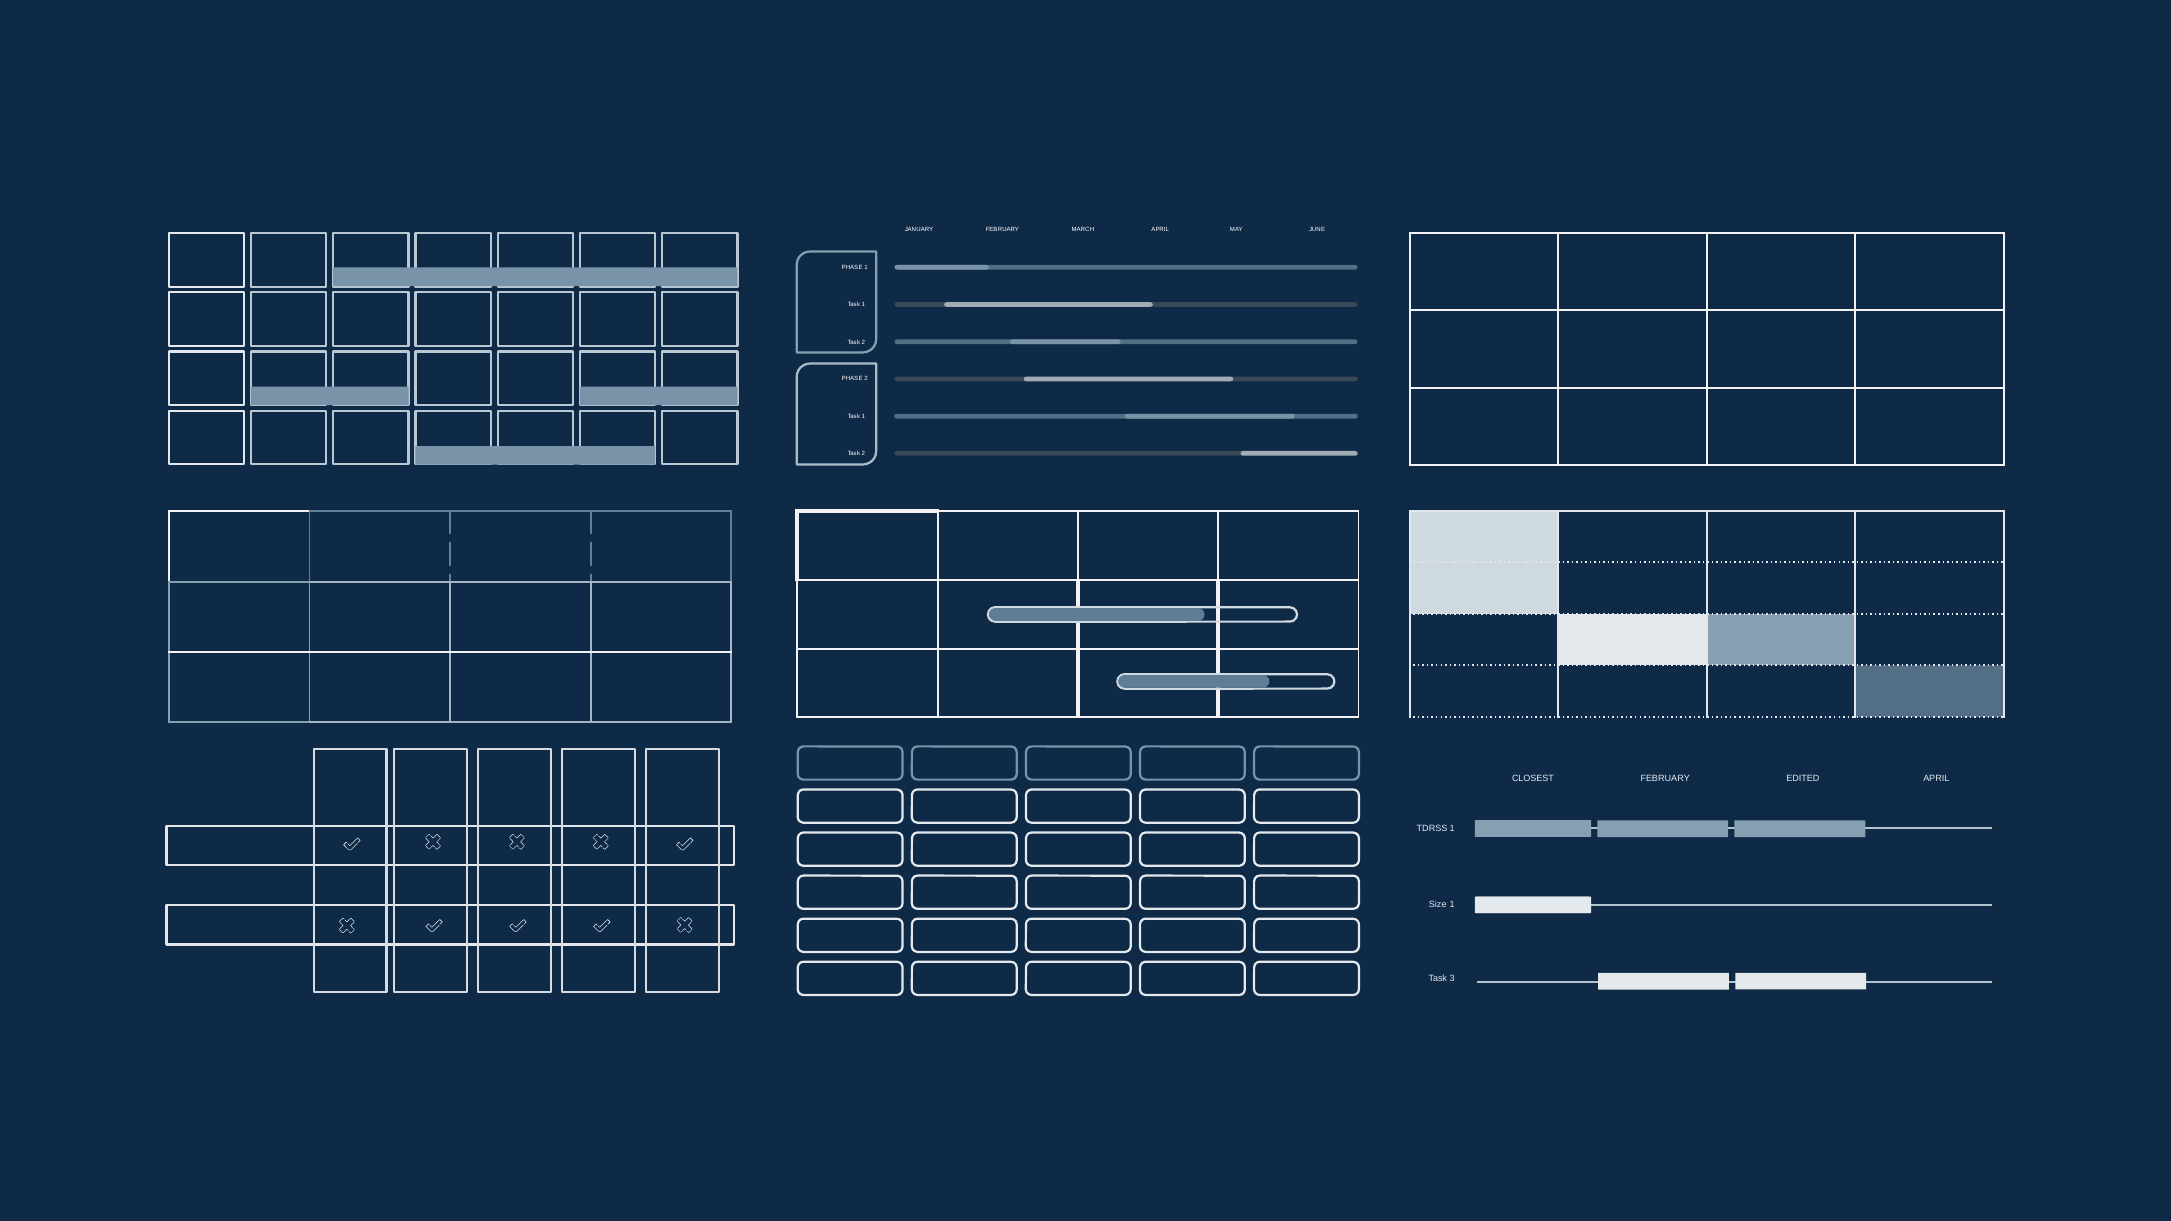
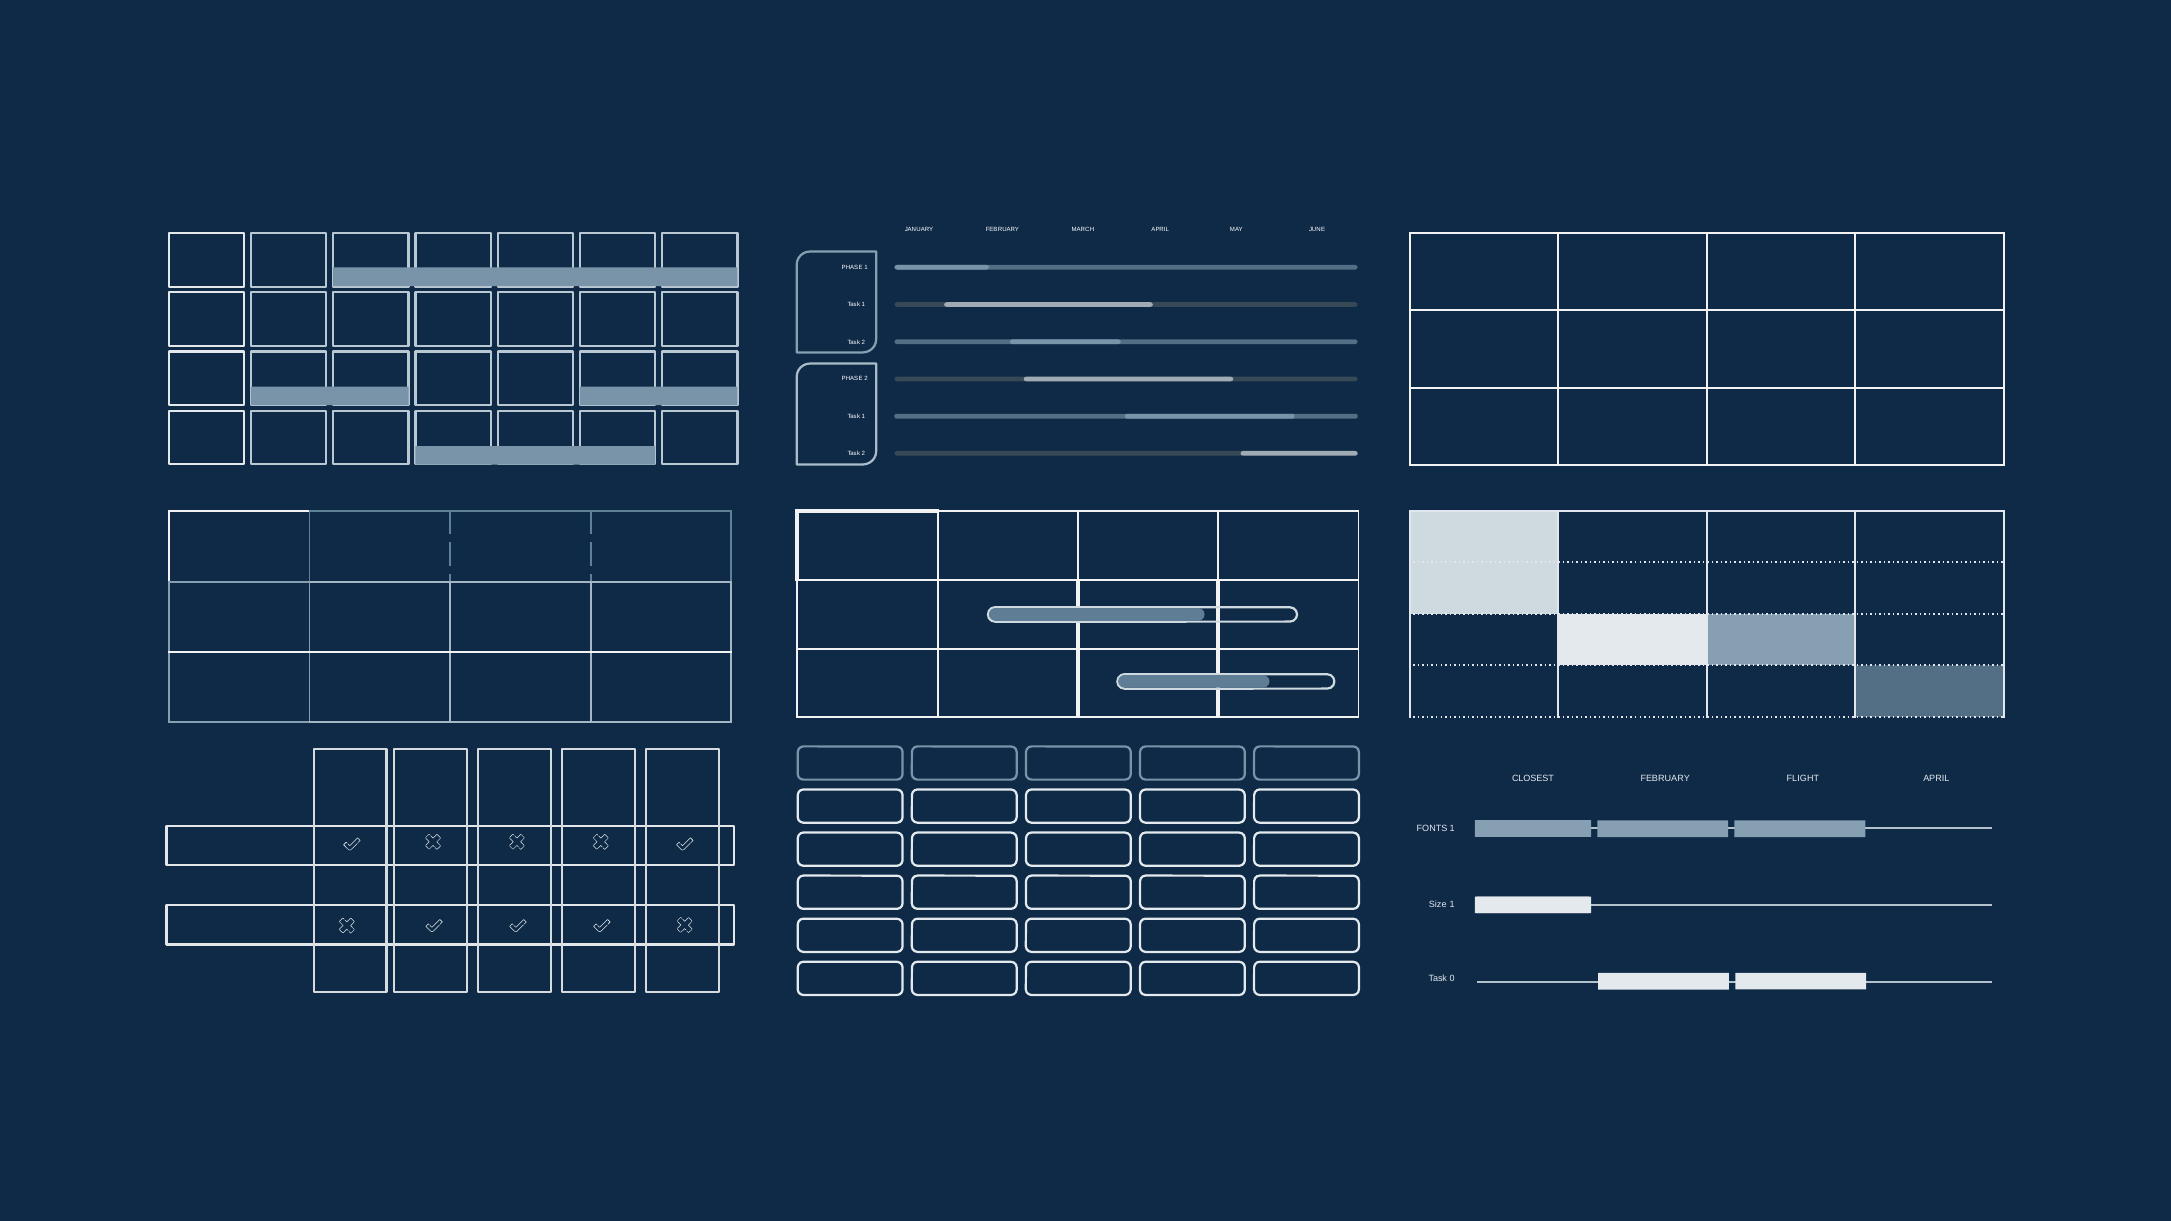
EDITED: EDITED -> FLIGHT
TDRSS: TDRSS -> FONTS
3: 3 -> 0
